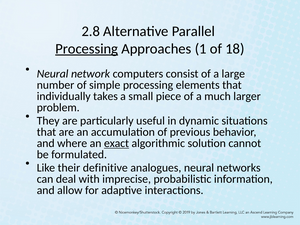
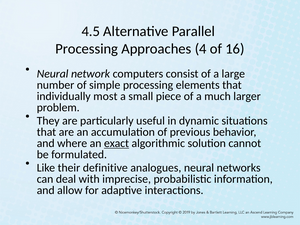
2.8: 2.8 -> 4.5
Processing at (87, 49) underline: present -> none
1: 1 -> 4
18: 18 -> 16
takes: takes -> most
